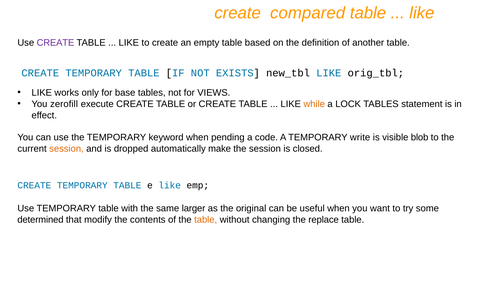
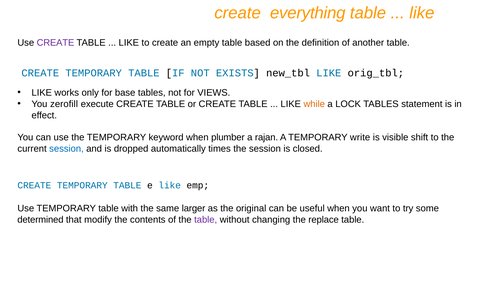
compared: compared -> everything
pending: pending -> plumber
code: code -> rajan
blob: blob -> shift
session at (66, 149) colour: orange -> blue
make: make -> times
table at (206, 220) colour: orange -> purple
